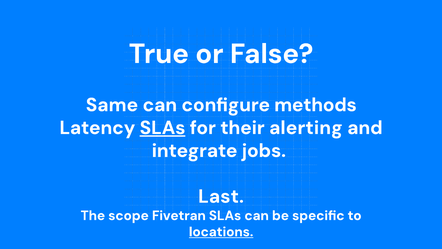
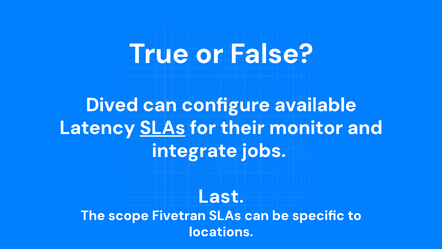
Same: Same -> Dived
methods: methods -> available
alerting: alerting -> monitor
locations underline: present -> none
